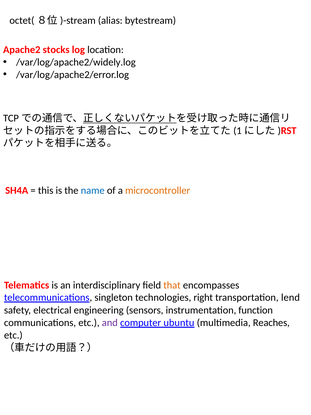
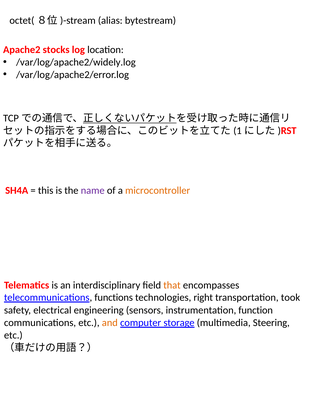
name colour: blue -> purple
singleton: singleton -> functions
lend: lend -> took
and colour: purple -> orange
ubuntu: ubuntu -> storage
Reaches: Reaches -> Steering
